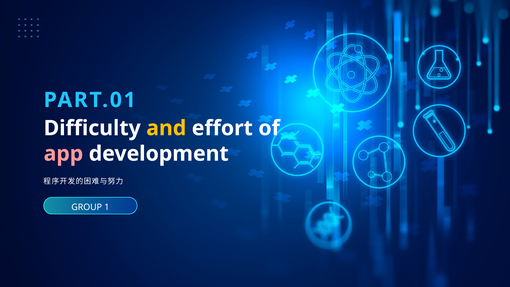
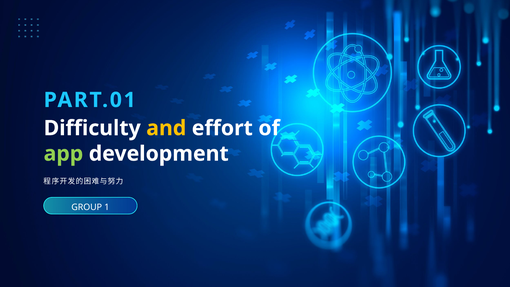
app colour: pink -> light green
